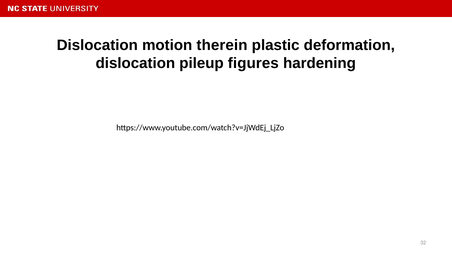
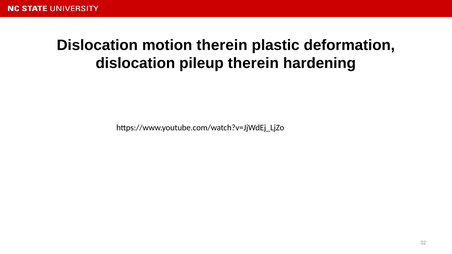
pileup figures: figures -> therein
